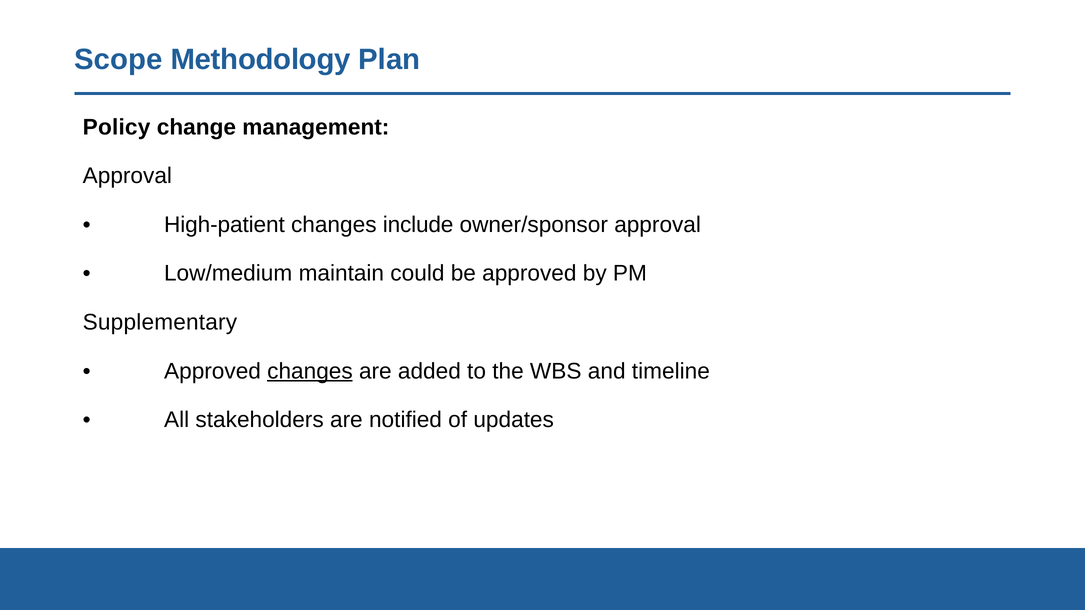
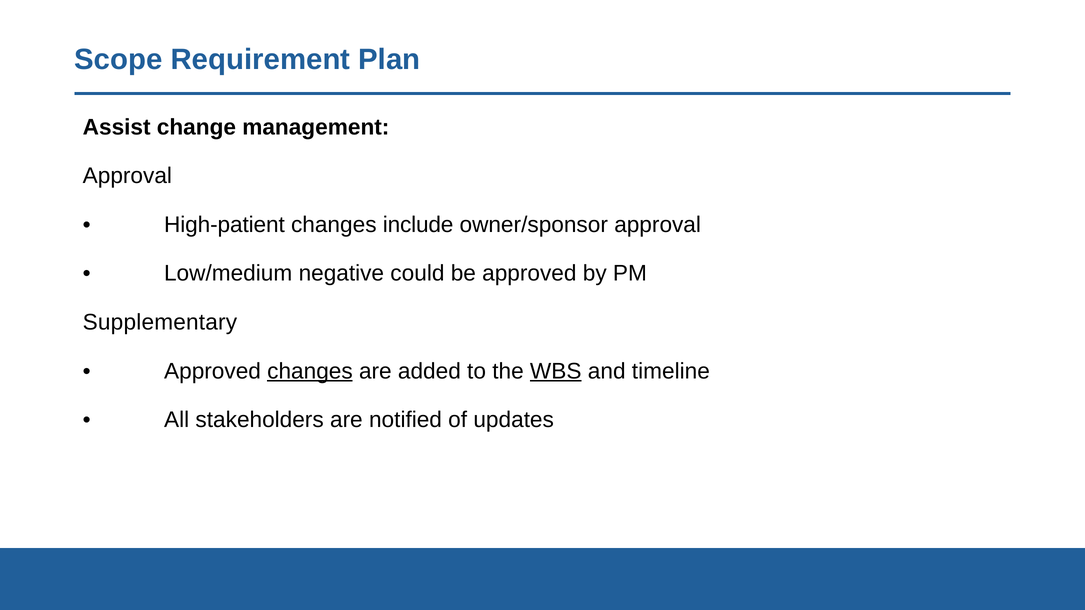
Methodology: Methodology -> Requirement
Policy: Policy -> Assist
maintain: maintain -> negative
WBS underline: none -> present
